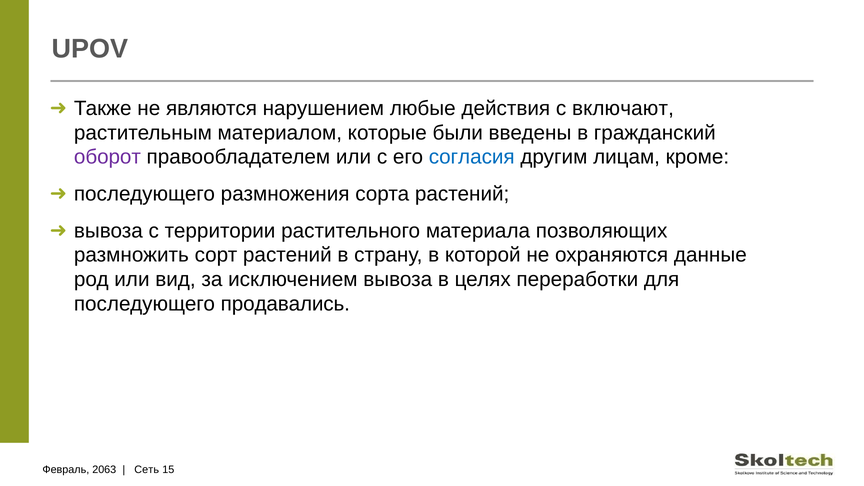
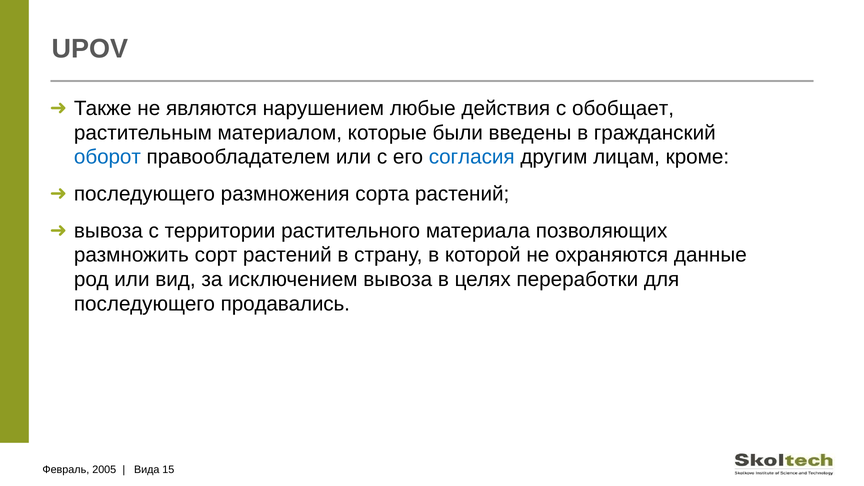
включают: включают -> обобщает
оборот colour: purple -> blue
2063: 2063 -> 2005
Сеть: Сеть -> Вида
